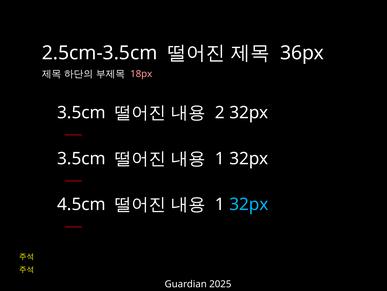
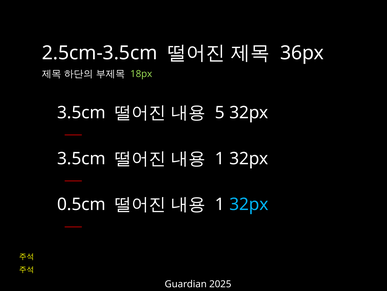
18px colour: pink -> light green
2: 2 -> 5
4.5cm: 4.5cm -> 0.5cm
